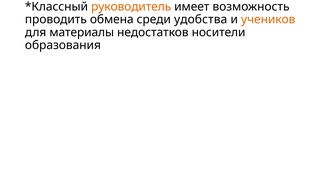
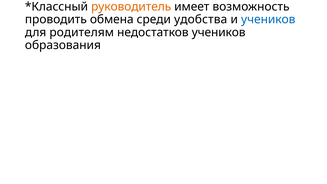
учеников at (268, 20) colour: orange -> blue
материалы: материалы -> родителям
недостатков носители: носители -> учеников
